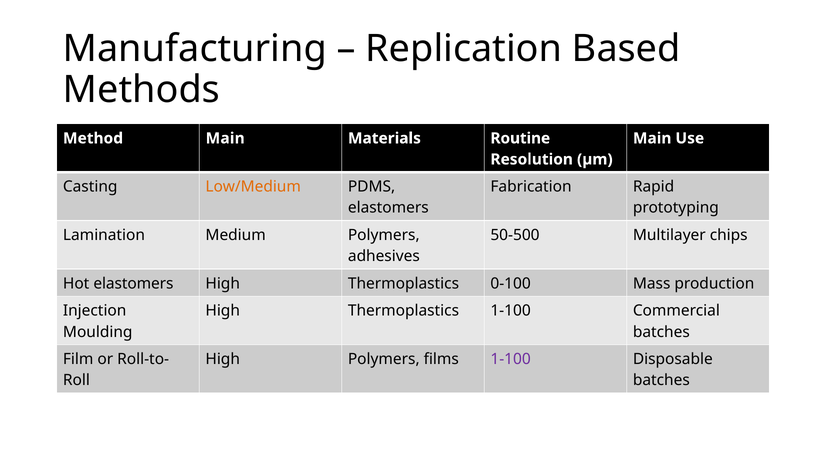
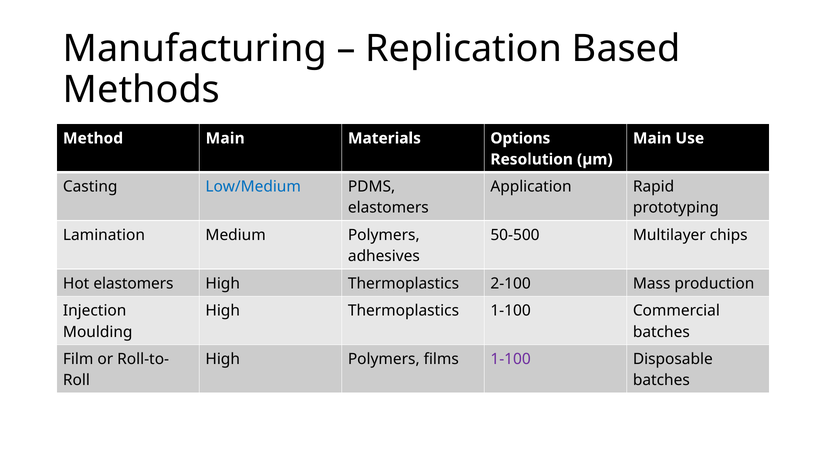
Routine: Routine -> Options
Low/Medium colour: orange -> blue
Fabrication: Fabrication -> Application
0-100: 0-100 -> 2-100
